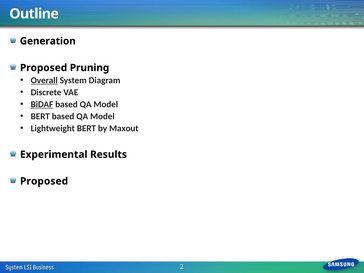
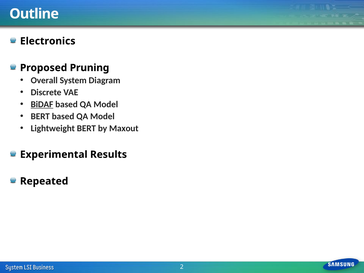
Generation: Generation -> Electronics
Overall underline: present -> none
Proposed at (44, 181): Proposed -> Repeated
